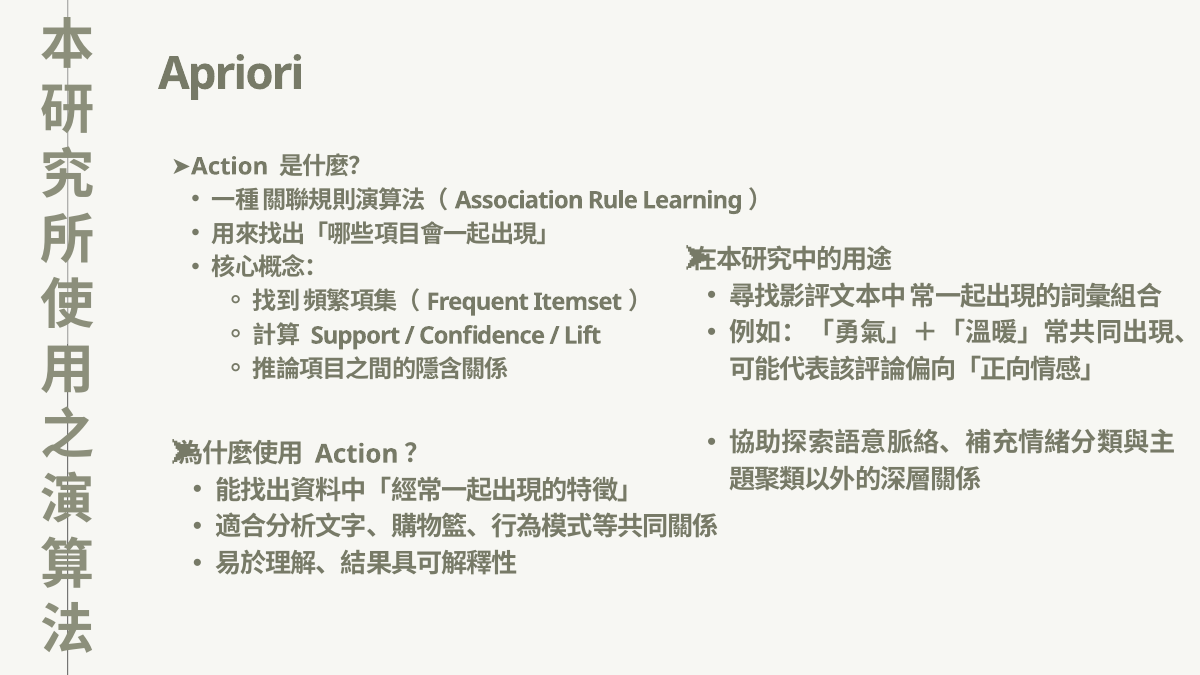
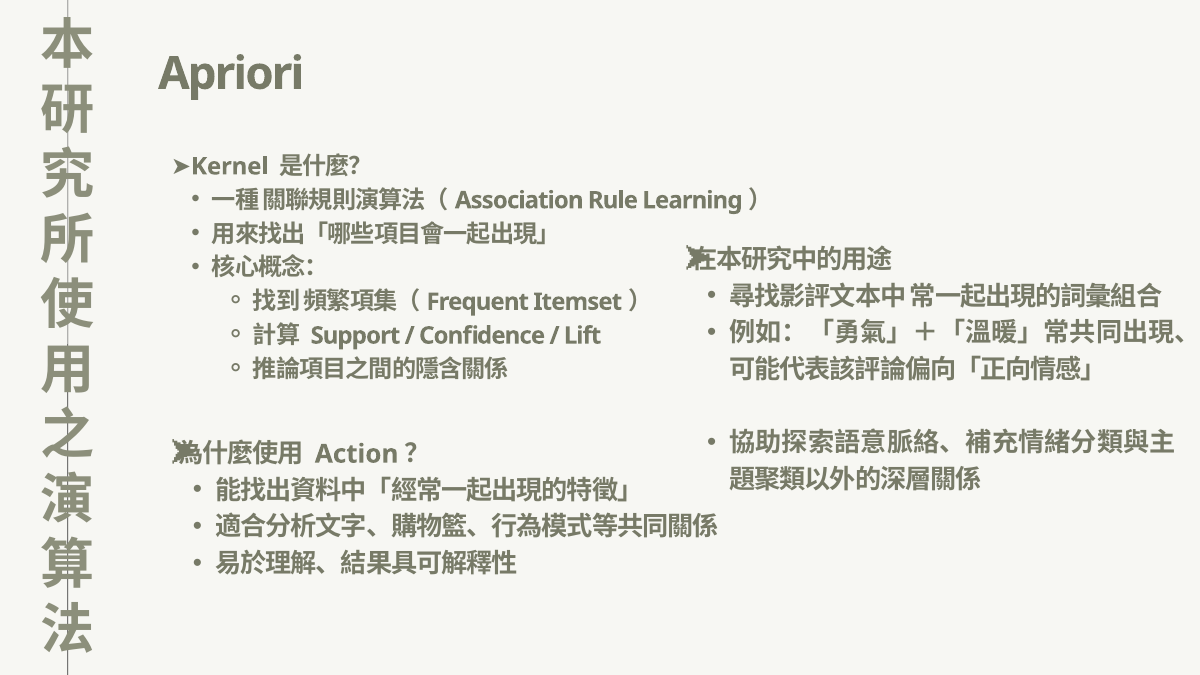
Action at (230, 166): Action -> Kernel
